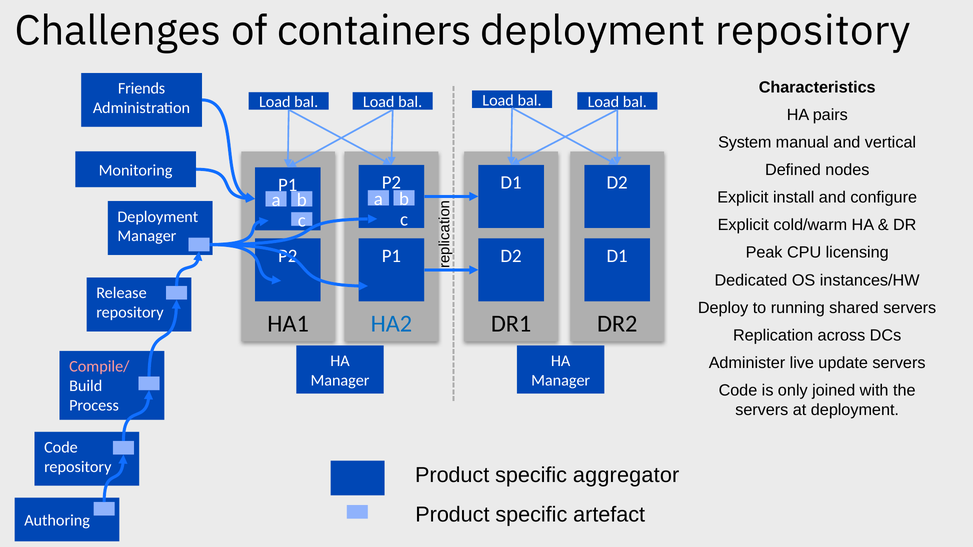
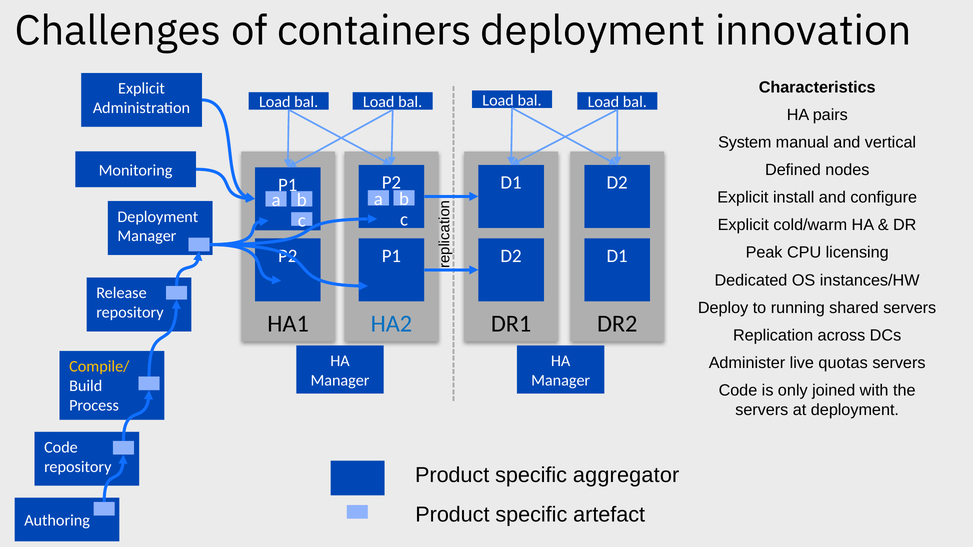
deployment repository: repository -> innovation
Friends at (142, 89): Friends -> Explicit
update: update -> quotas
Compile/ colour: pink -> yellow
